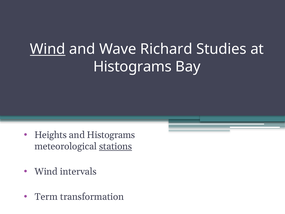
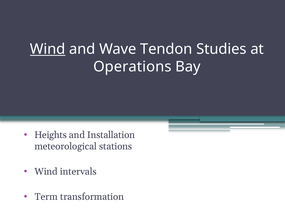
Richard: Richard -> Tendon
Histograms at (132, 67): Histograms -> Operations
and Histograms: Histograms -> Installation
stations underline: present -> none
